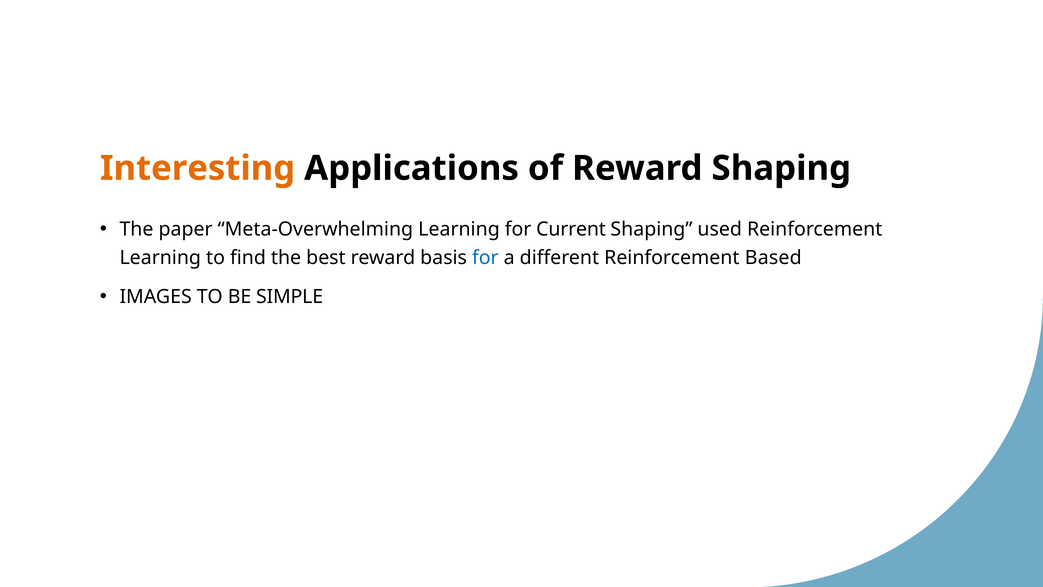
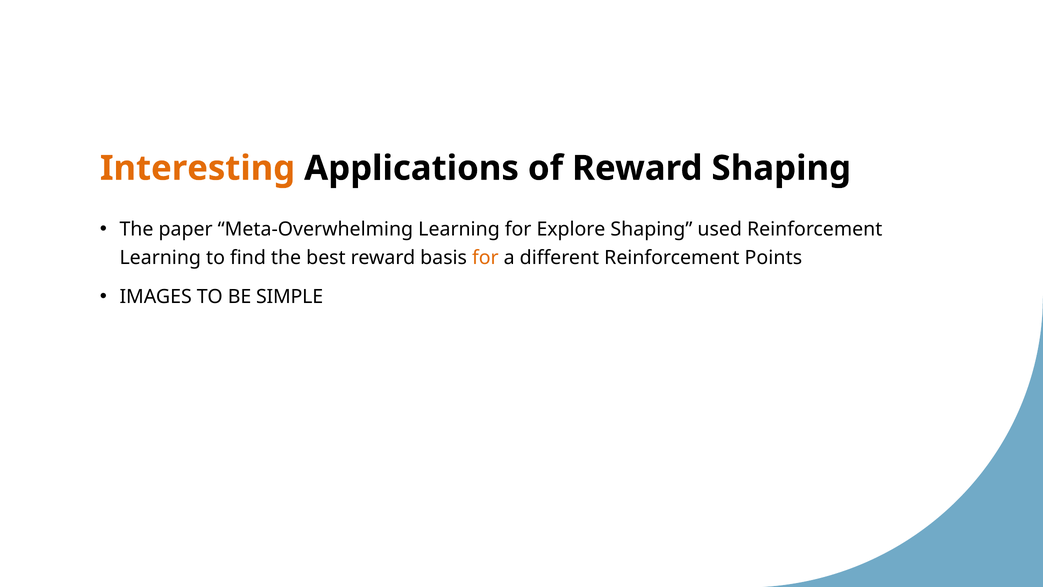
Current: Current -> Explore
for at (485, 258) colour: blue -> orange
Based: Based -> Points
